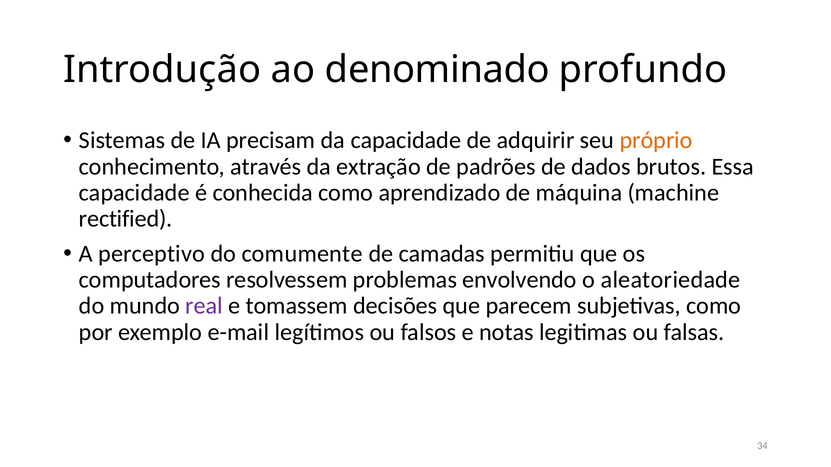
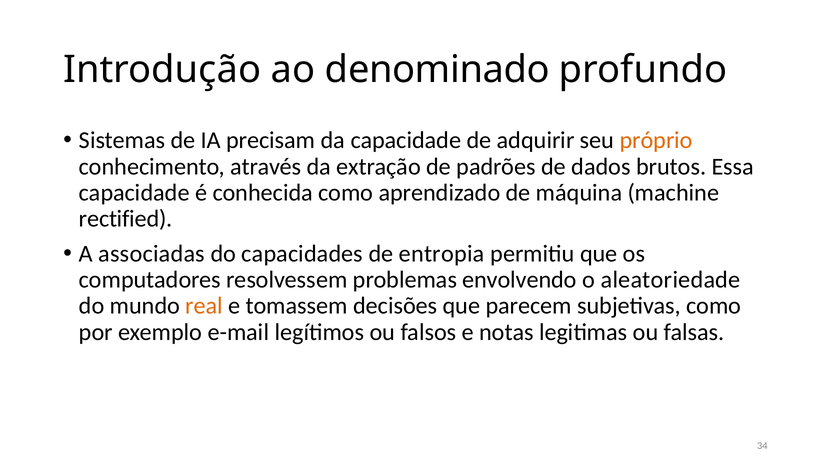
perceptivo: perceptivo -> associadas
comumente: comumente -> capacidades
camadas: camadas -> entropia
real colour: purple -> orange
